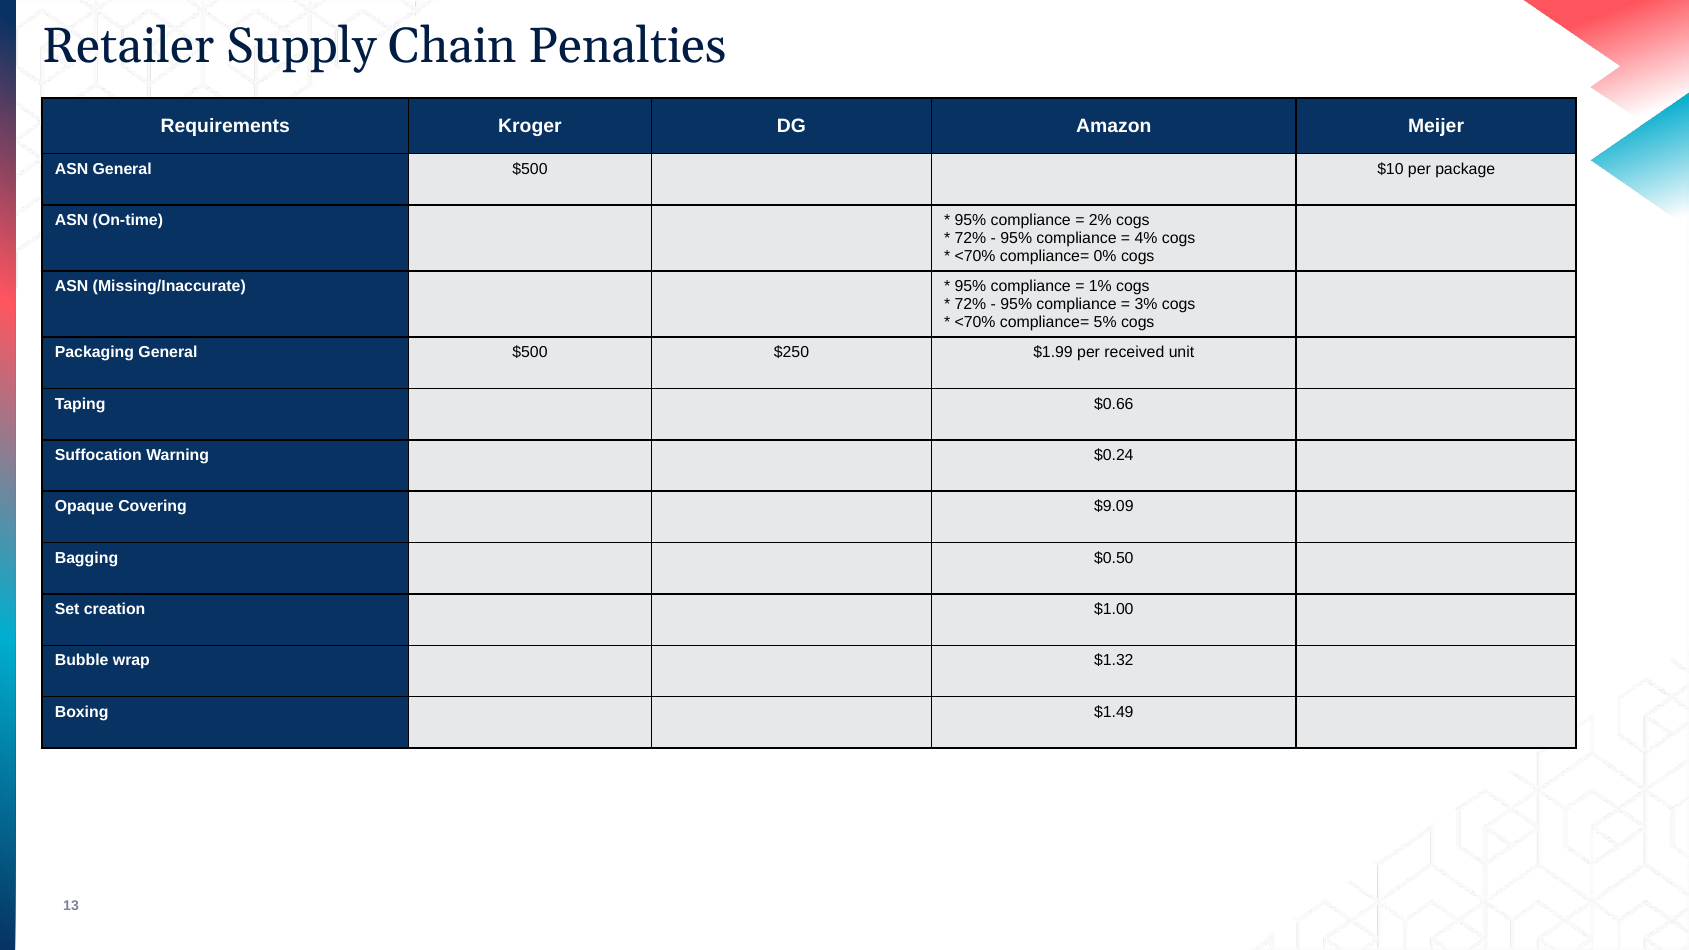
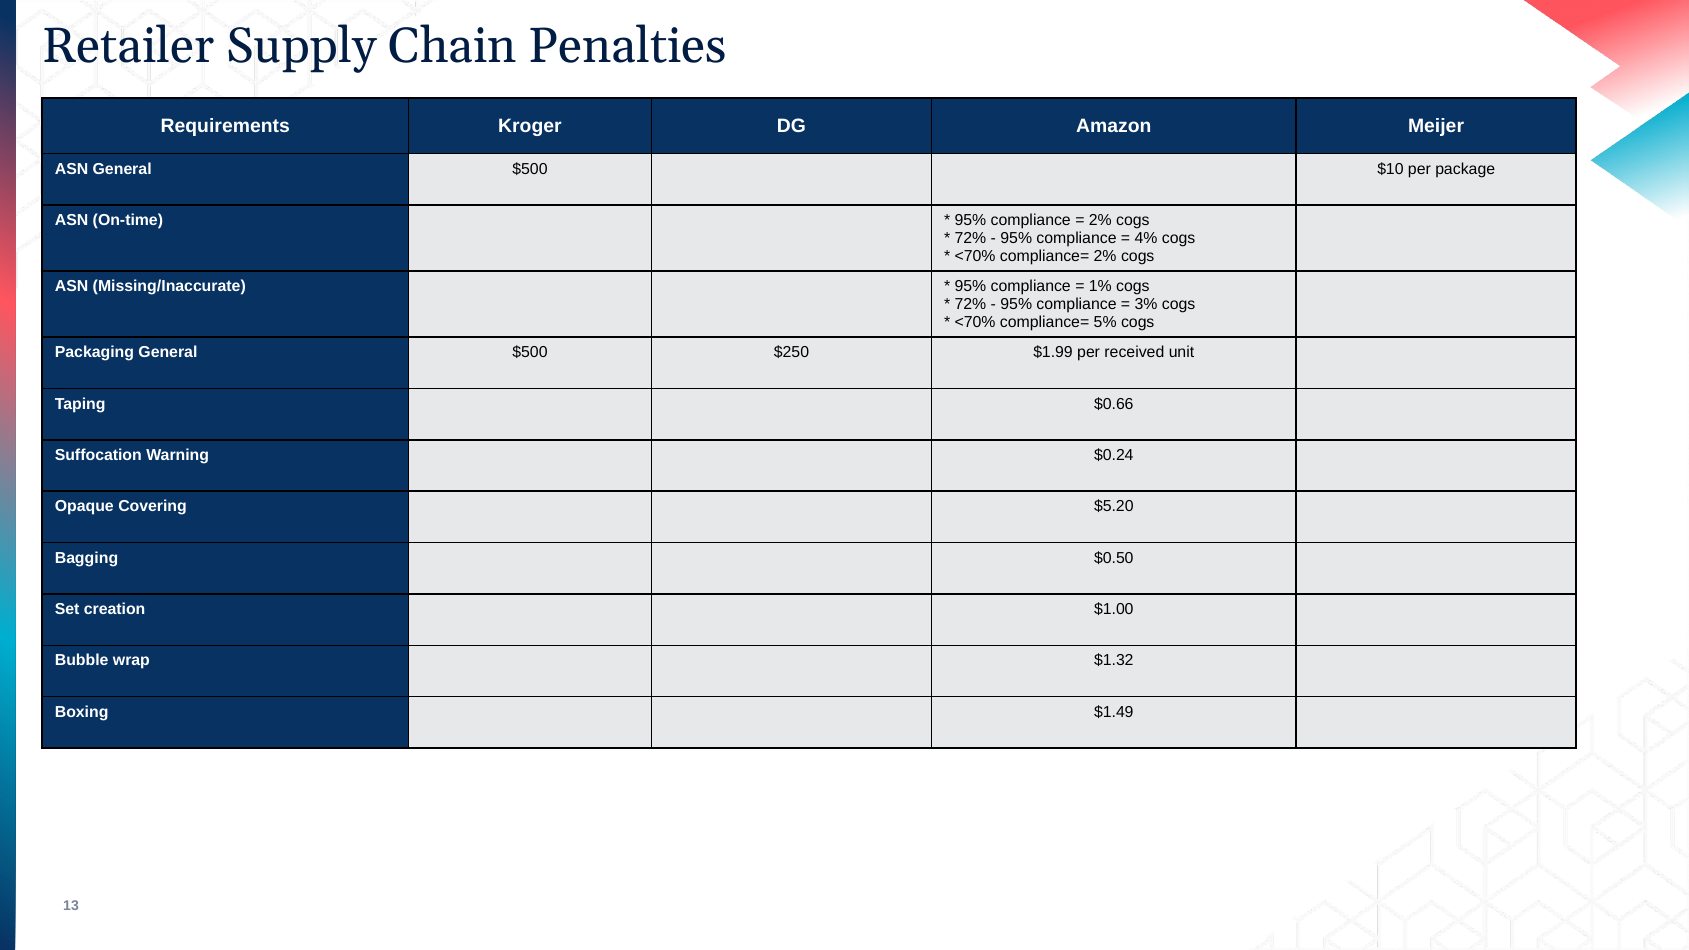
compliance= 0%: 0% -> 2%
$9.09: $9.09 -> $5.20
